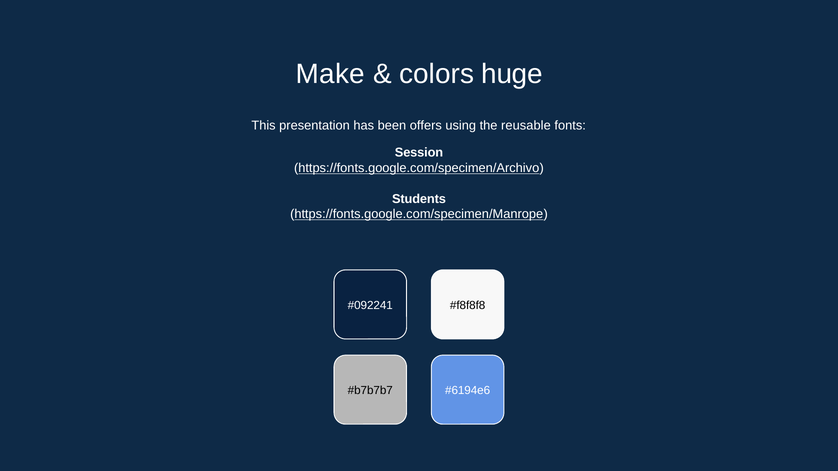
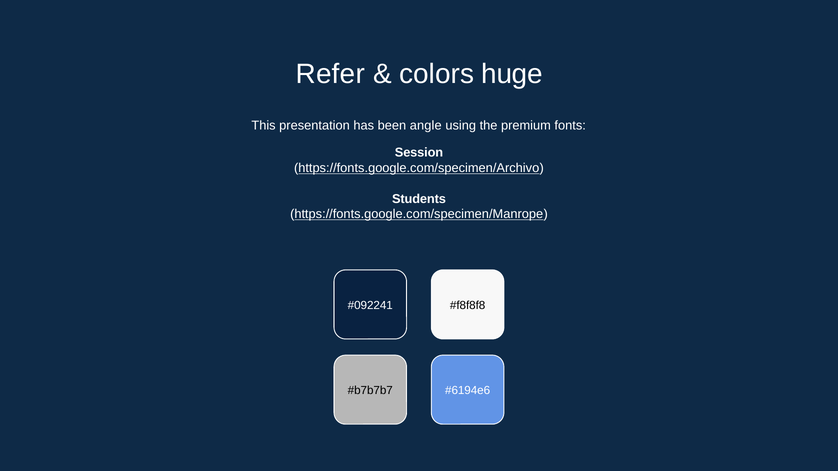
Make: Make -> Refer
offers: offers -> angle
reusable: reusable -> premium
